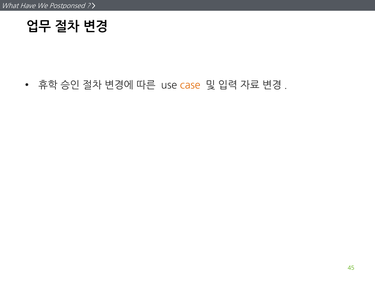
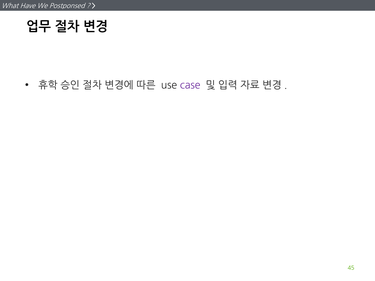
case colour: orange -> purple
